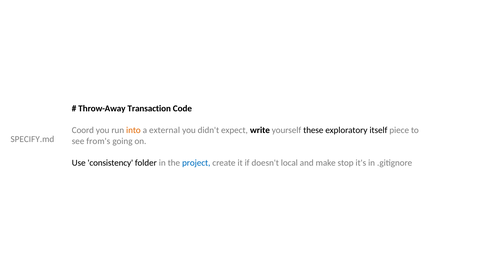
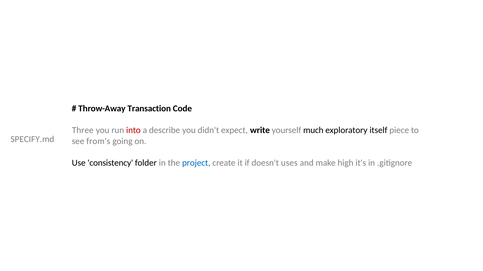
Coord: Coord -> Three
into colour: orange -> red
external: external -> describe
these: these -> much
local: local -> uses
stop: stop -> high
